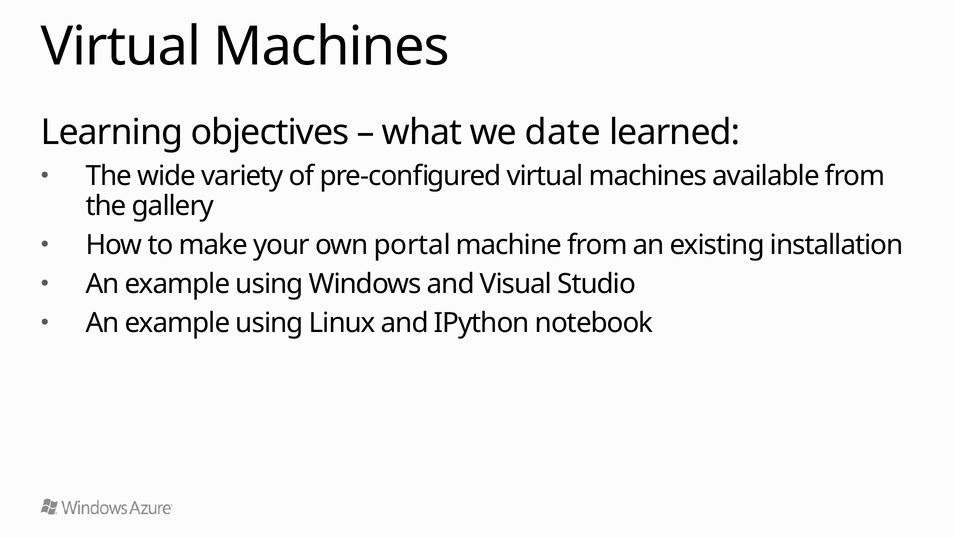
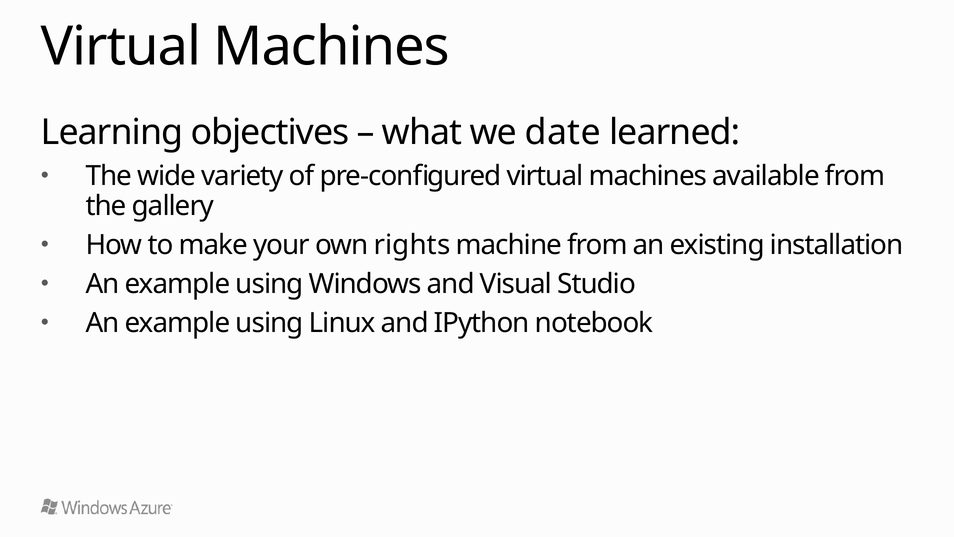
portal: portal -> rights
